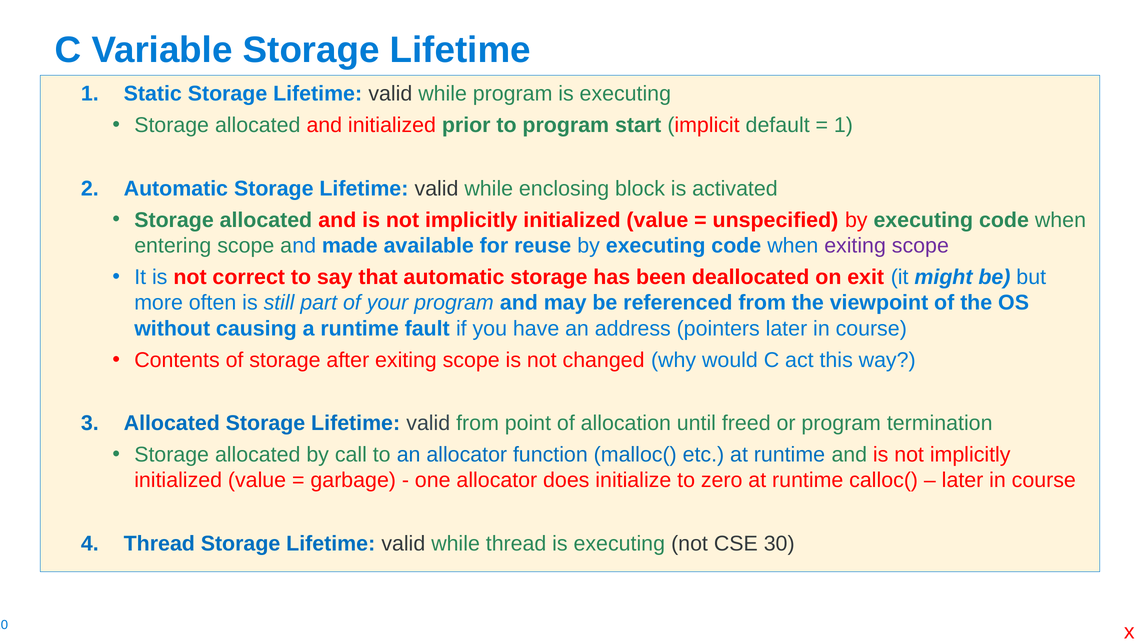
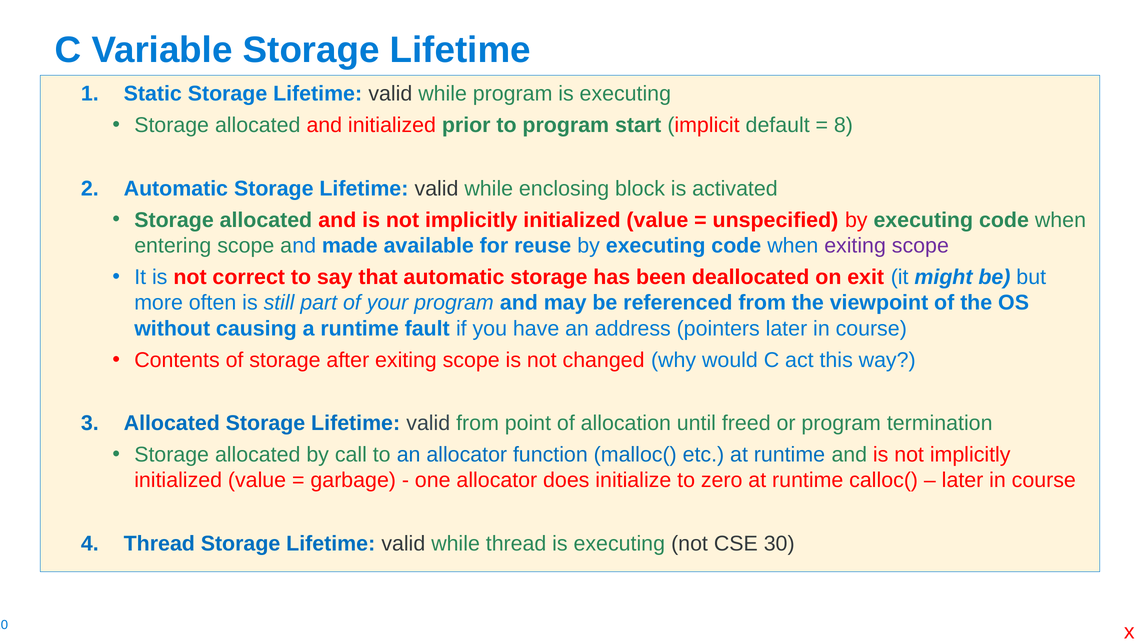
1 at (843, 125): 1 -> 8
